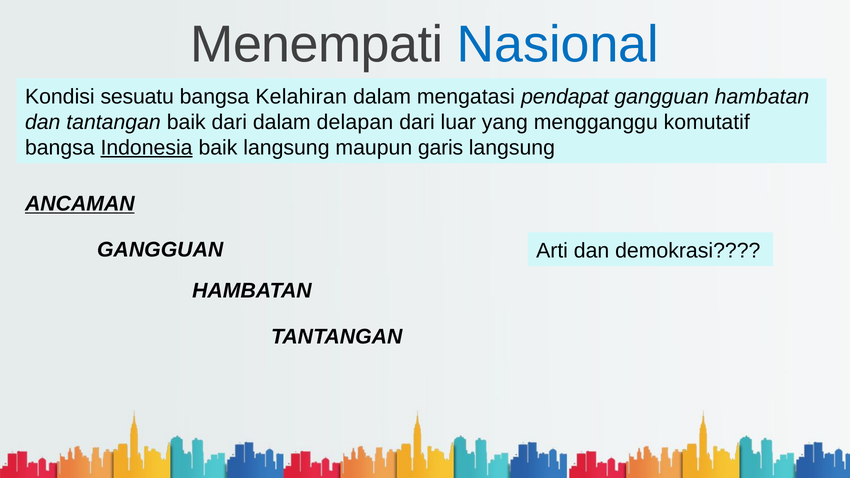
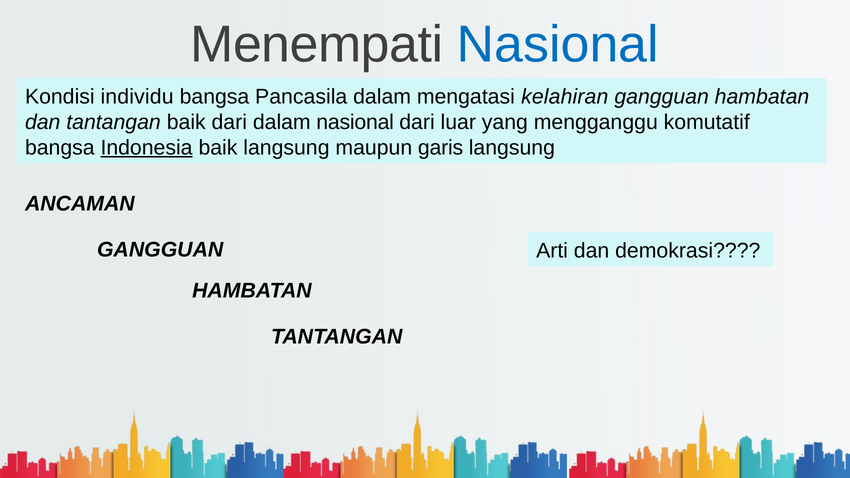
sesuatu: sesuatu -> individu
Kelahiran: Kelahiran -> Pancasila
pendapat: pendapat -> kelahiran
dalam delapan: delapan -> nasional
ANCAMAN underline: present -> none
